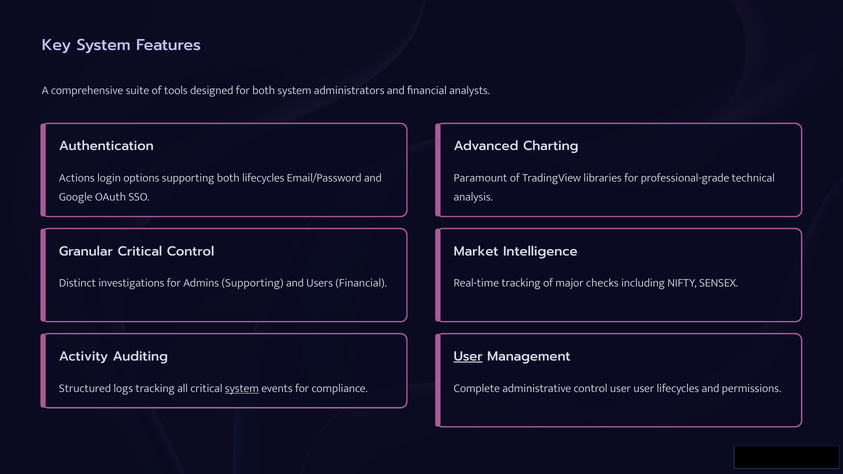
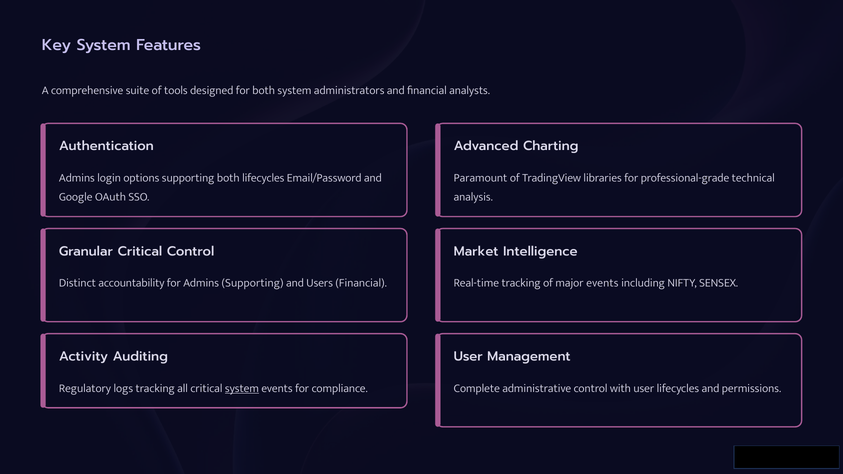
Actions at (77, 178): Actions -> Admins
investigations: investigations -> accountability
major checks: checks -> events
User at (468, 357) underline: present -> none
Structured: Structured -> Regulatory
control user: user -> with
